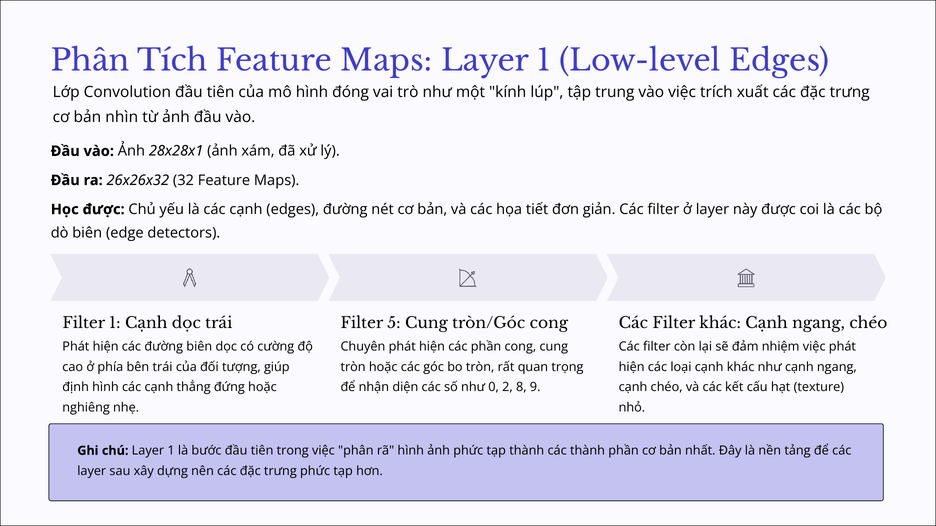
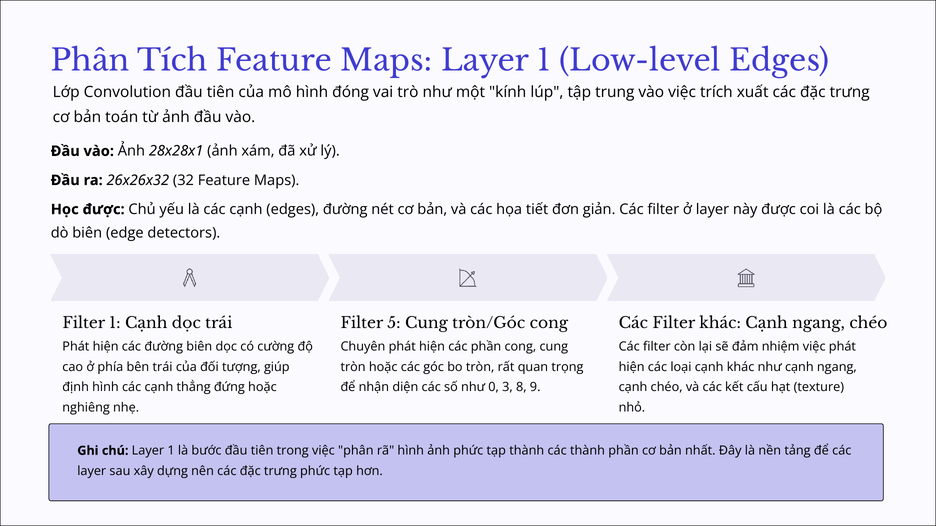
nhìn: nhìn -> toán
2: 2 -> 3
